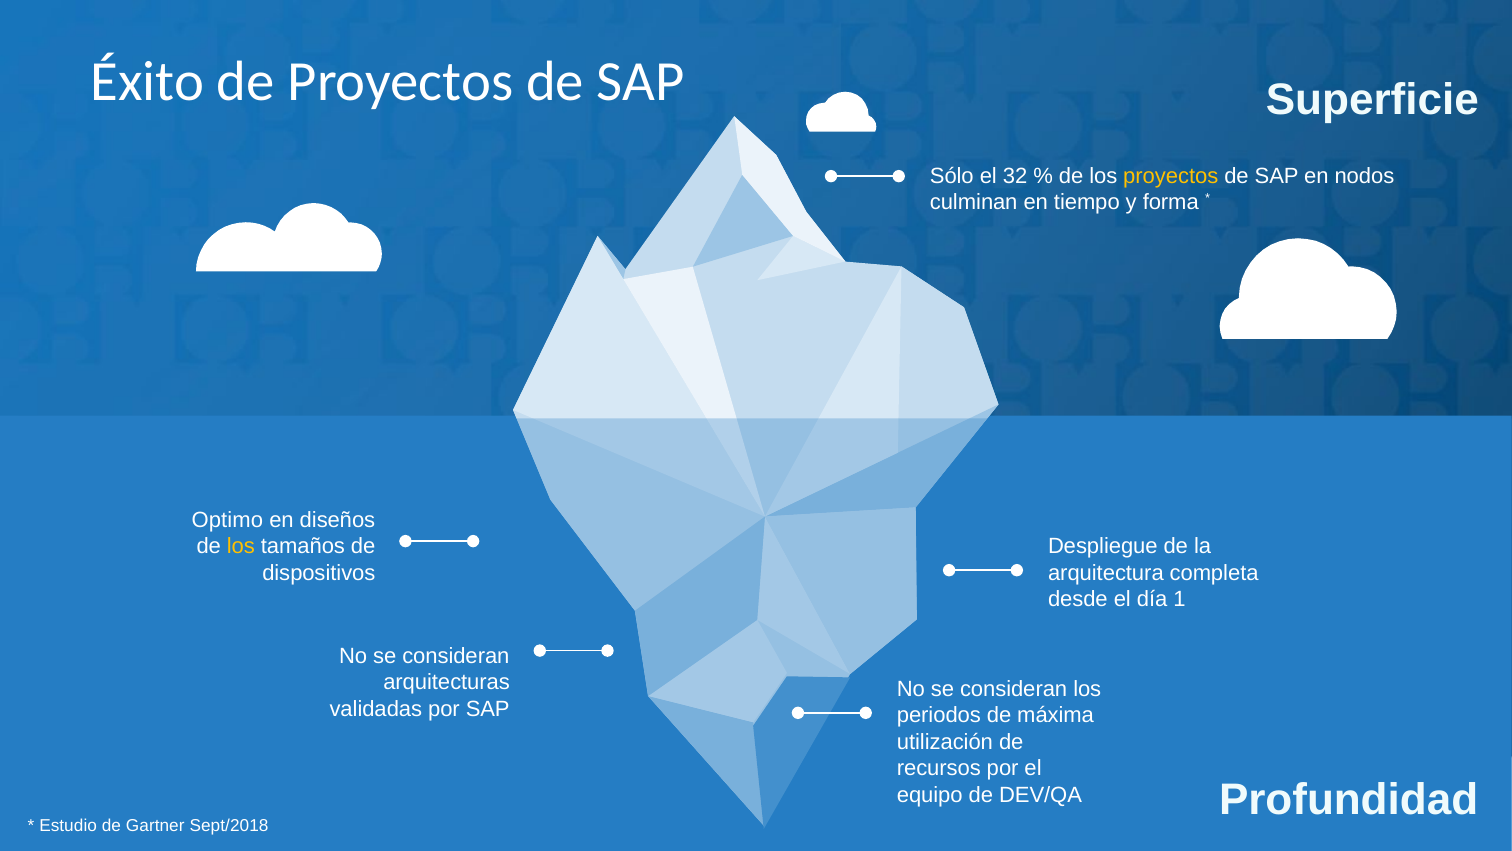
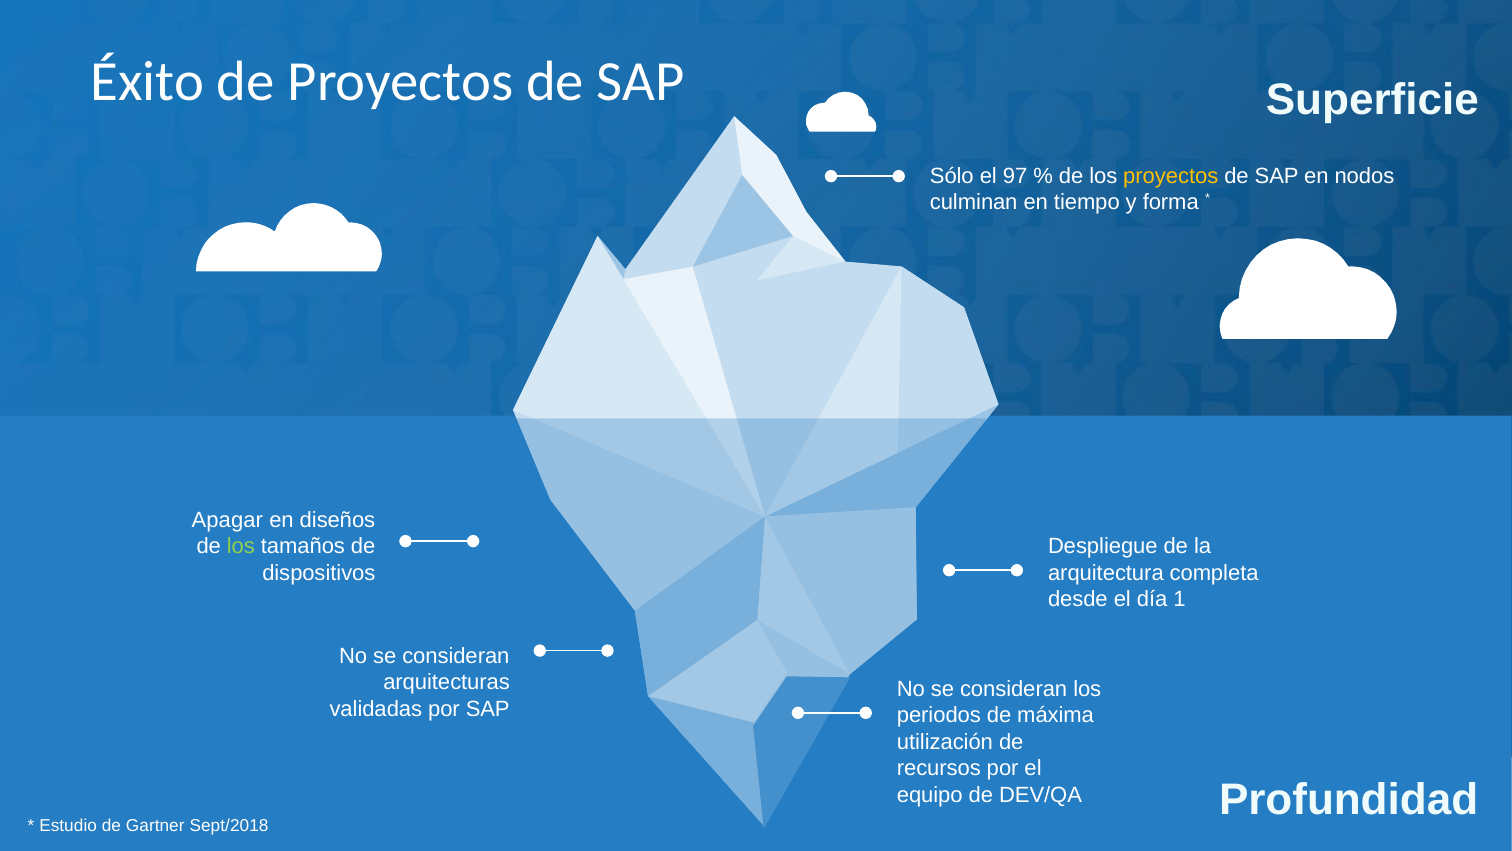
32: 32 -> 97
Optimo: Optimo -> Apagar
los at (241, 546) colour: yellow -> light green
